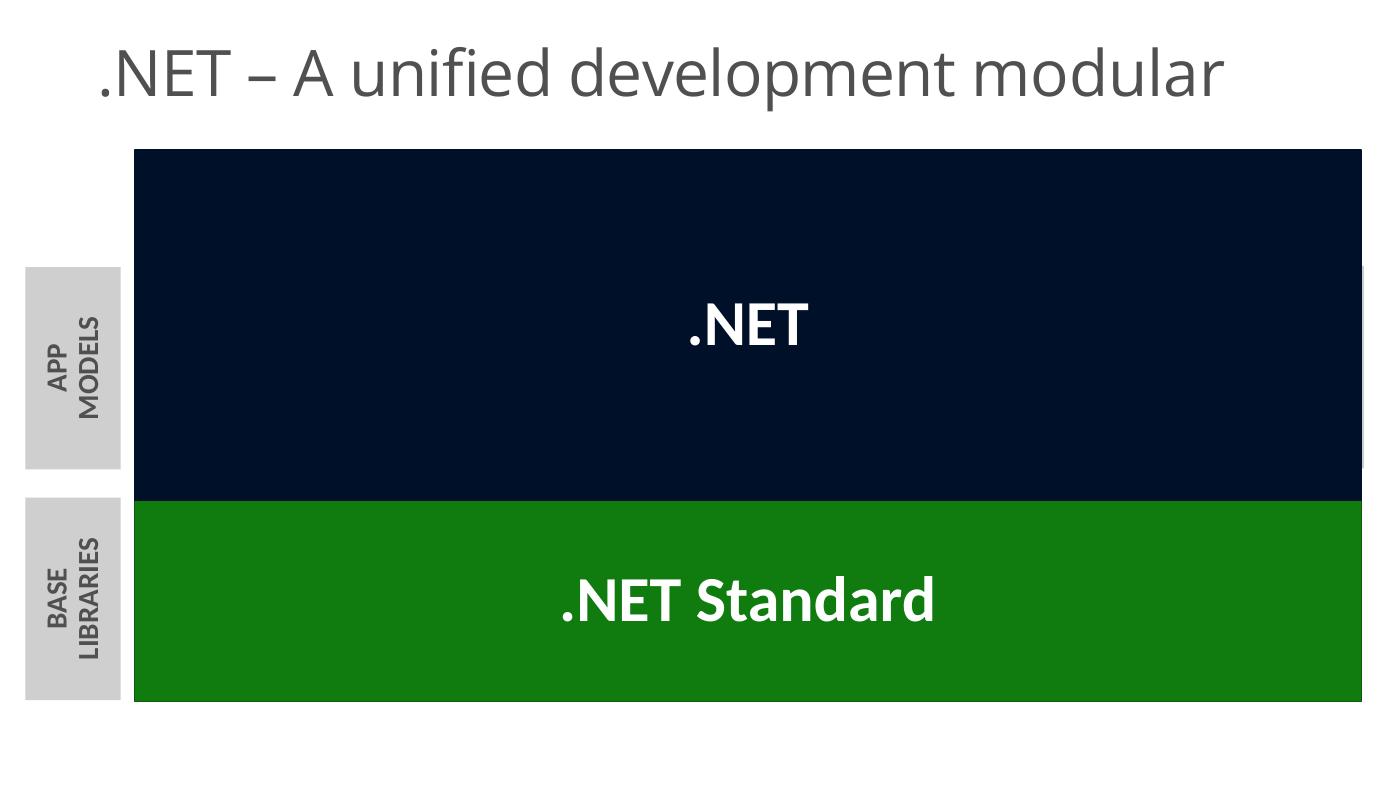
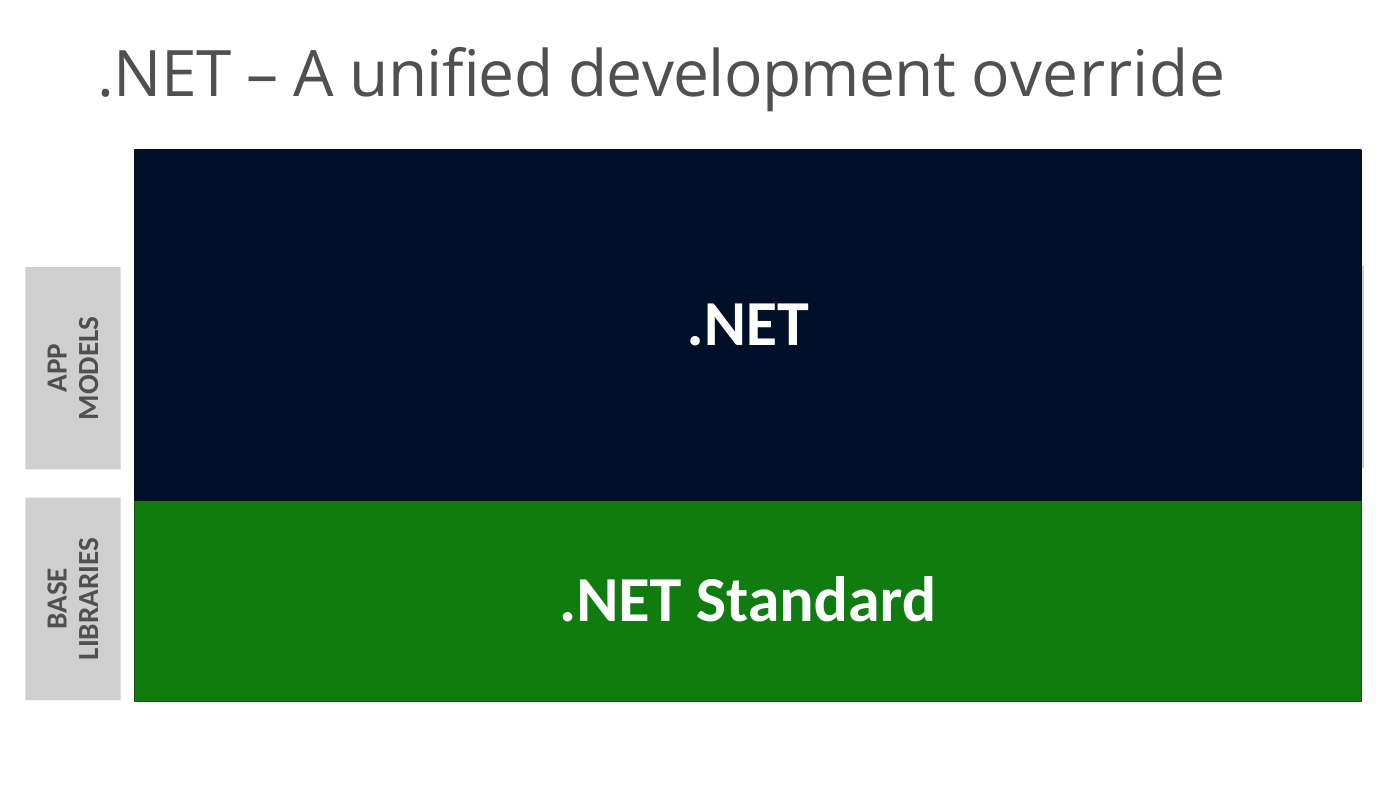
modular: modular -> override
